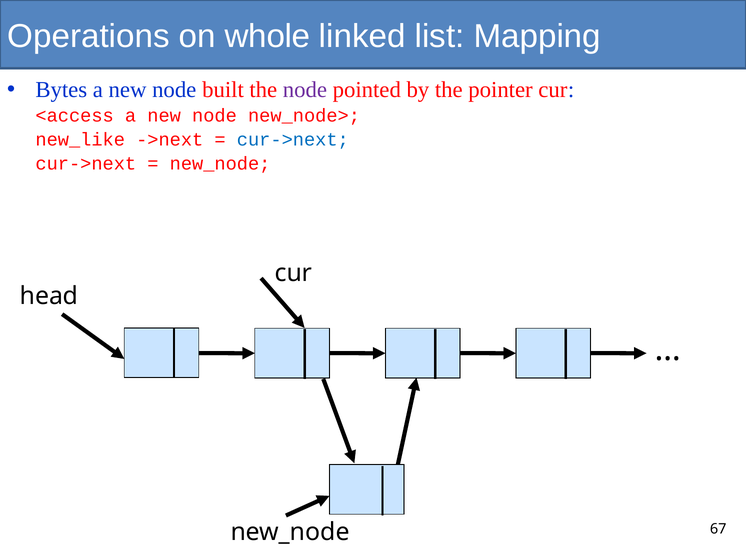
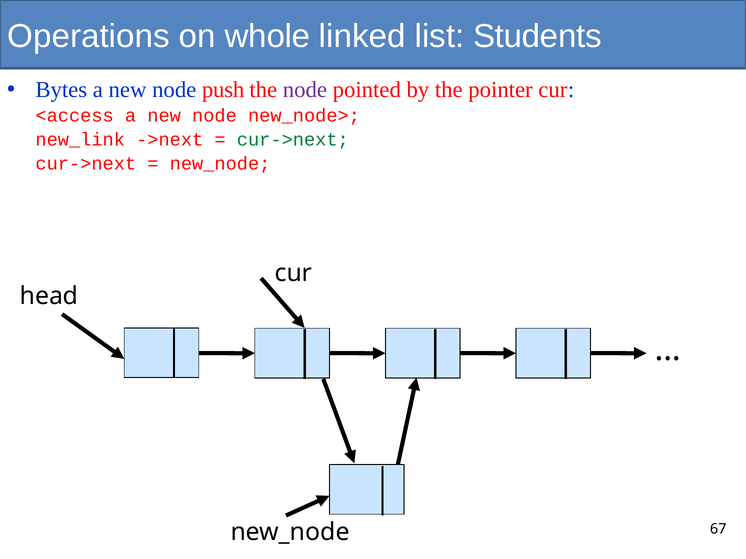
Mapping: Mapping -> Students
built: built -> push
new_like: new_like -> new_link
cur->next at (293, 140) colour: blue -> green
